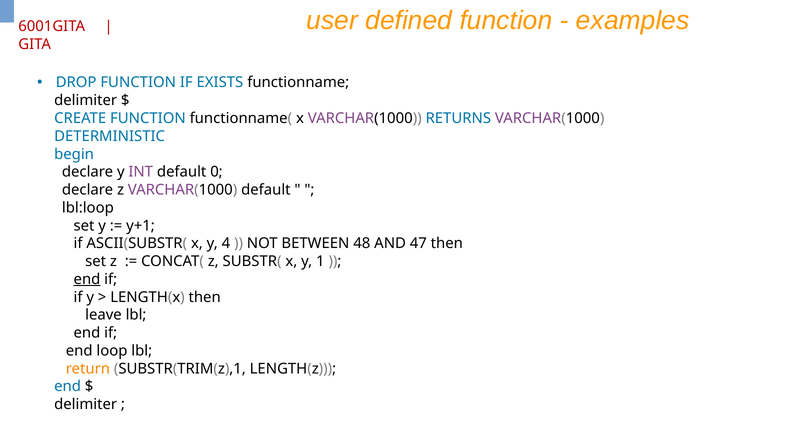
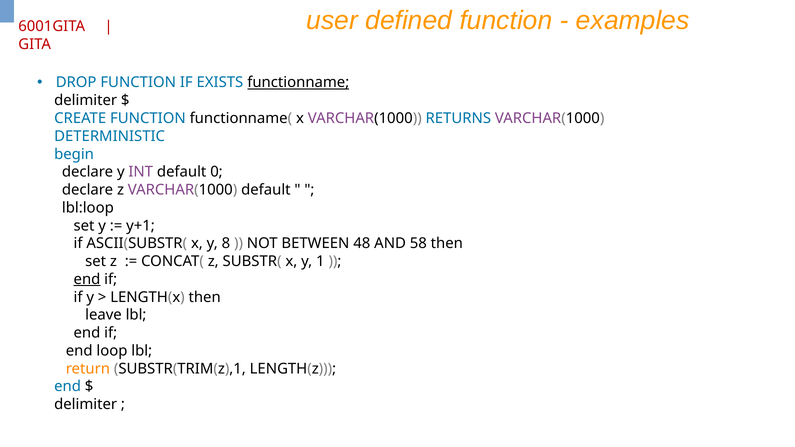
functionname underline: none -> present
4: 4 -> 8
47: 47 -> 58
